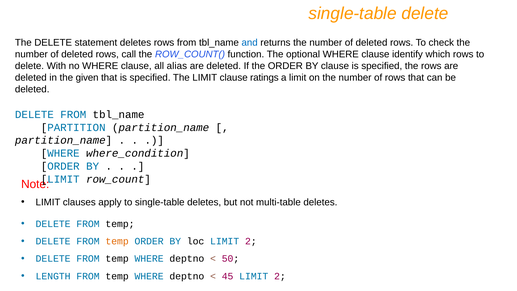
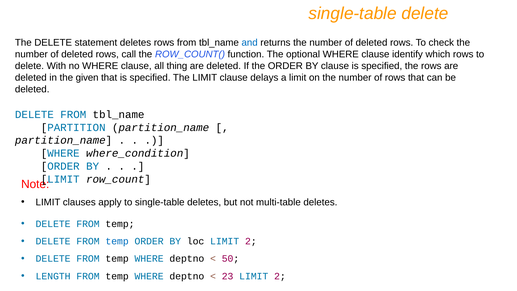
alias: alias -> thing
ratings: ratings -> delays
temp at (117, 241) colour: orange -> blue
45: 45 -> 23
